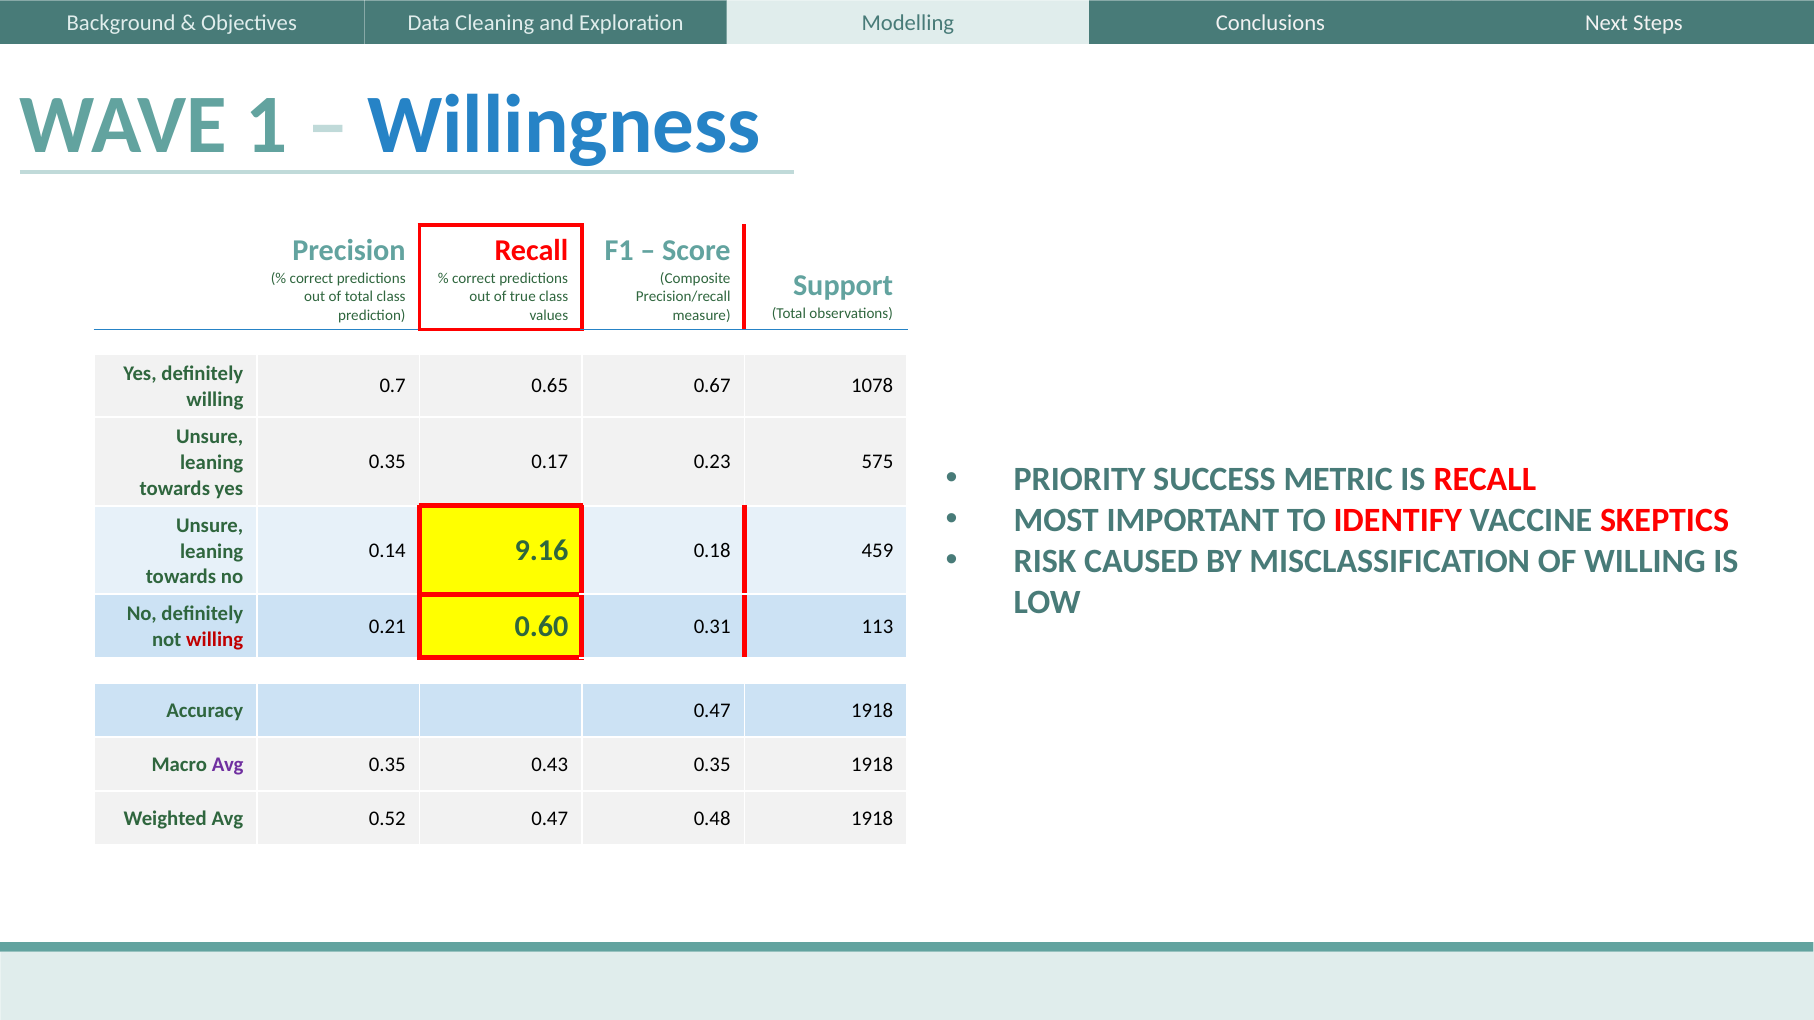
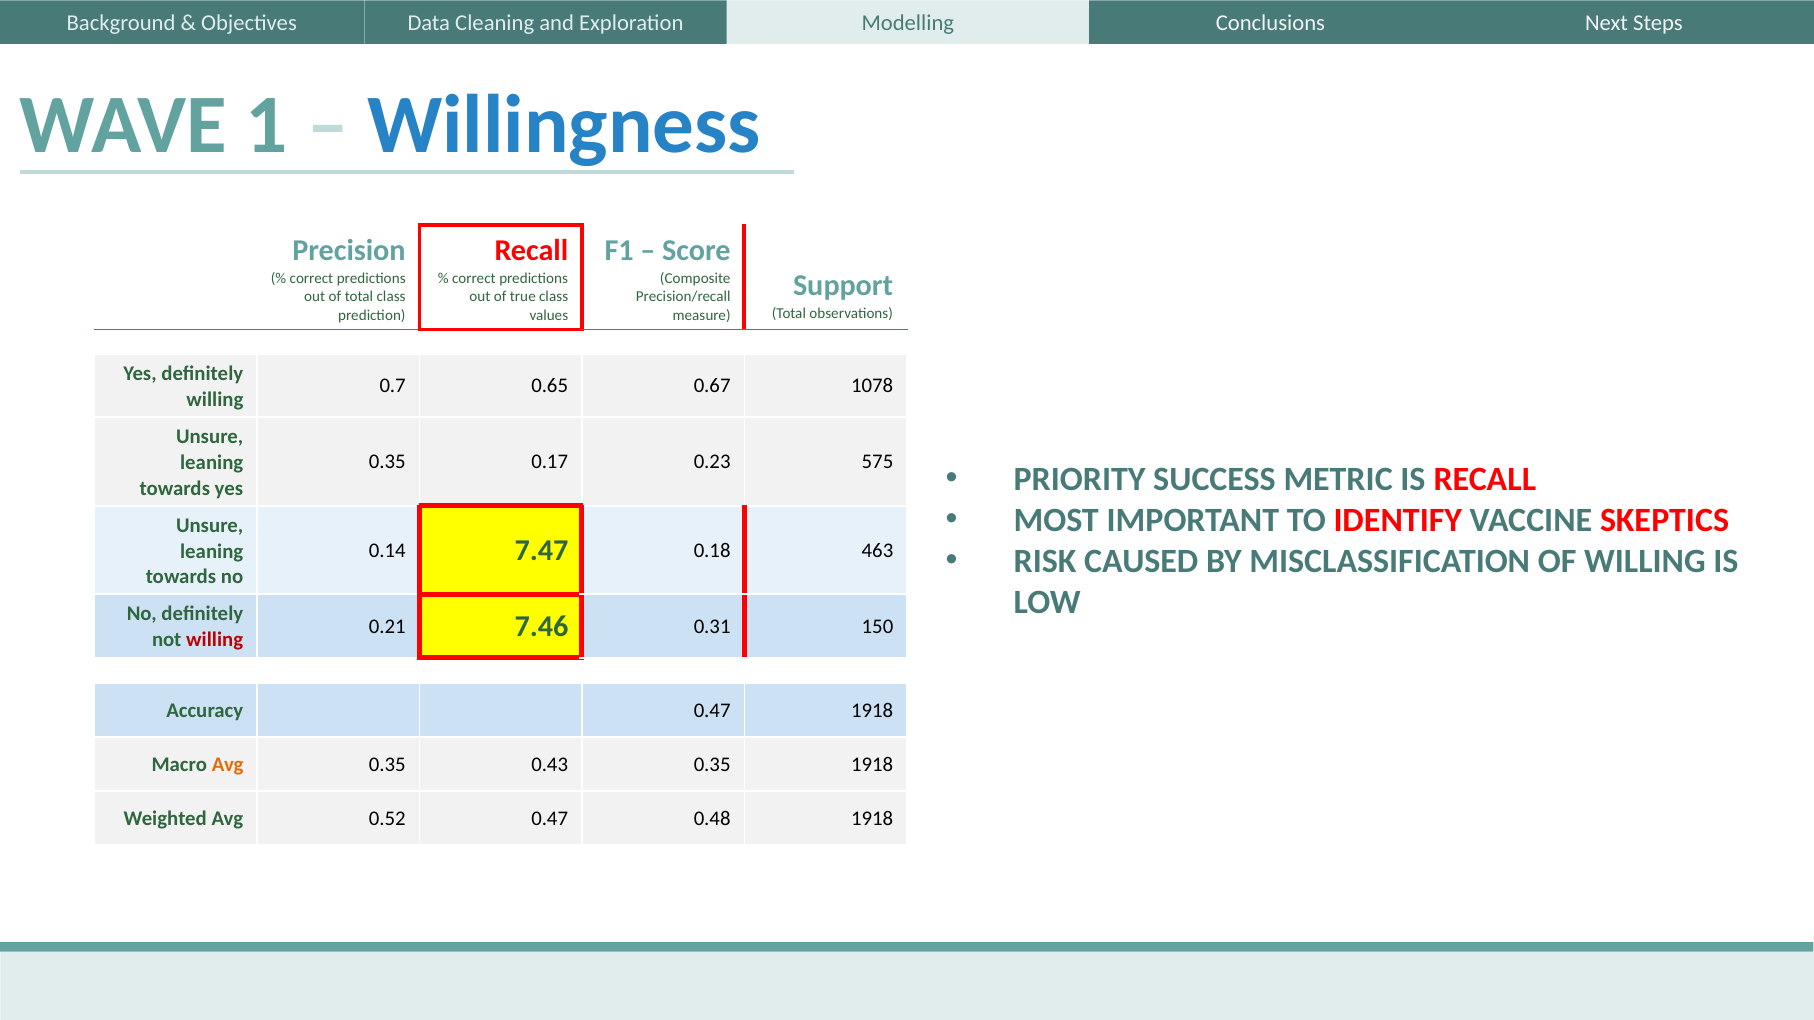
9.16: 9.16 -> 7.47
459: 459 -> 463
0.60: 0.60 -> 7.46
113: 113 -> 150
Avg at (228, 765) colour: purple -> orange
